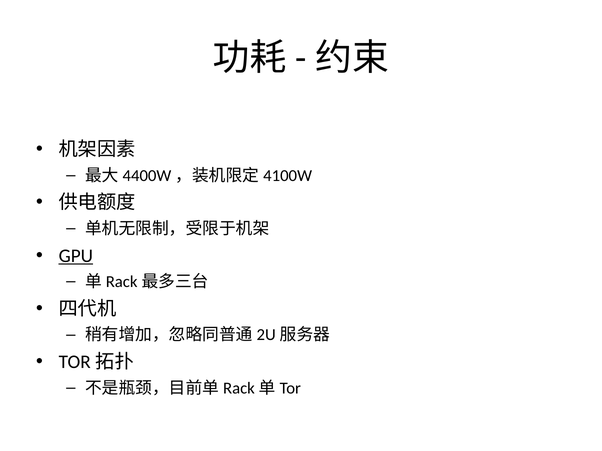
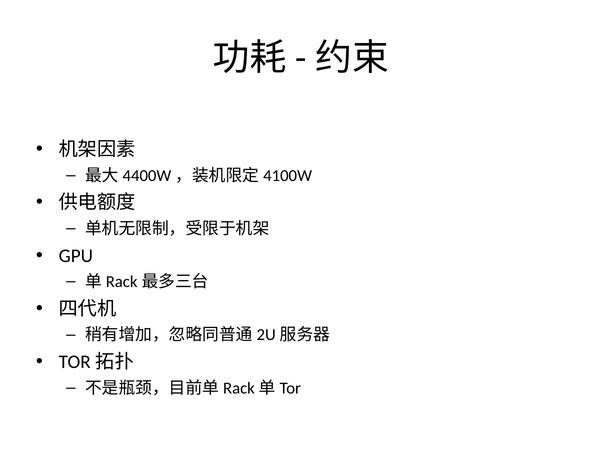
GPU underline: present -> none
